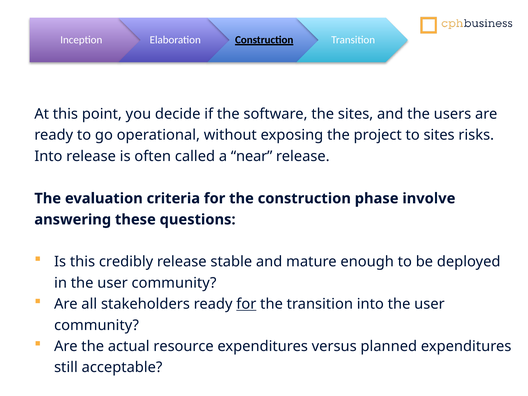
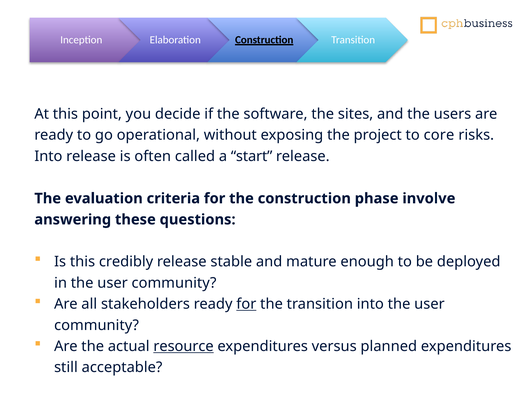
to sites: sites -> core
near: near -> start
resource underline: none -> present
